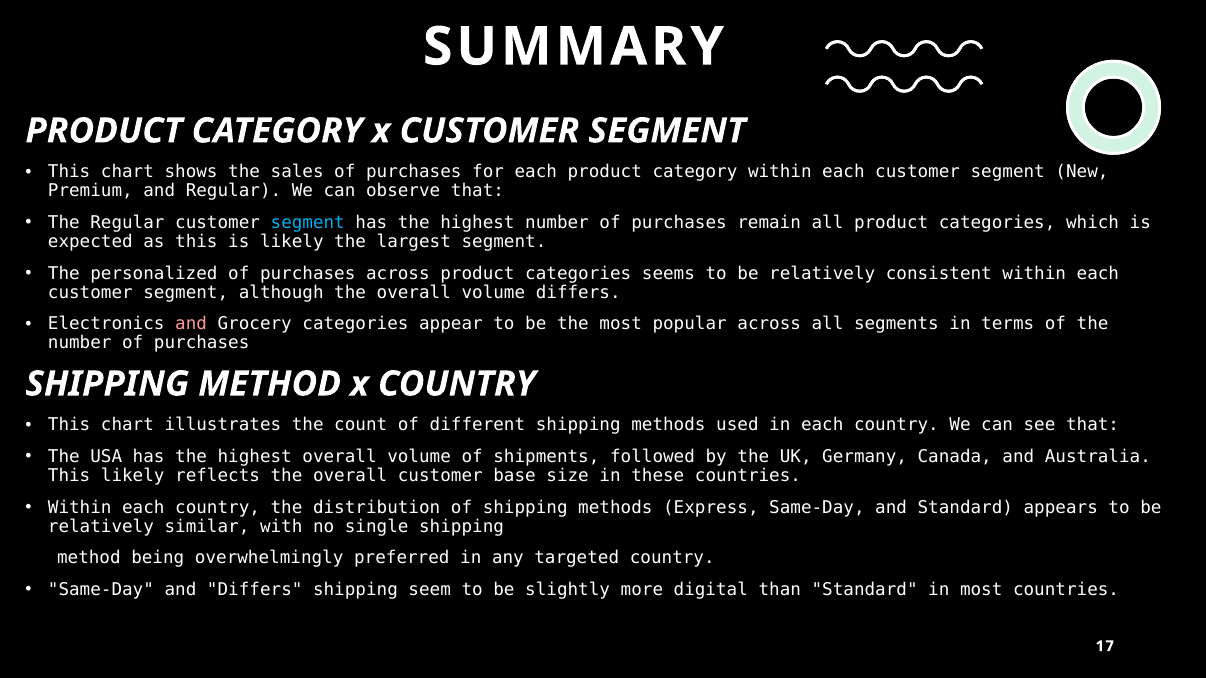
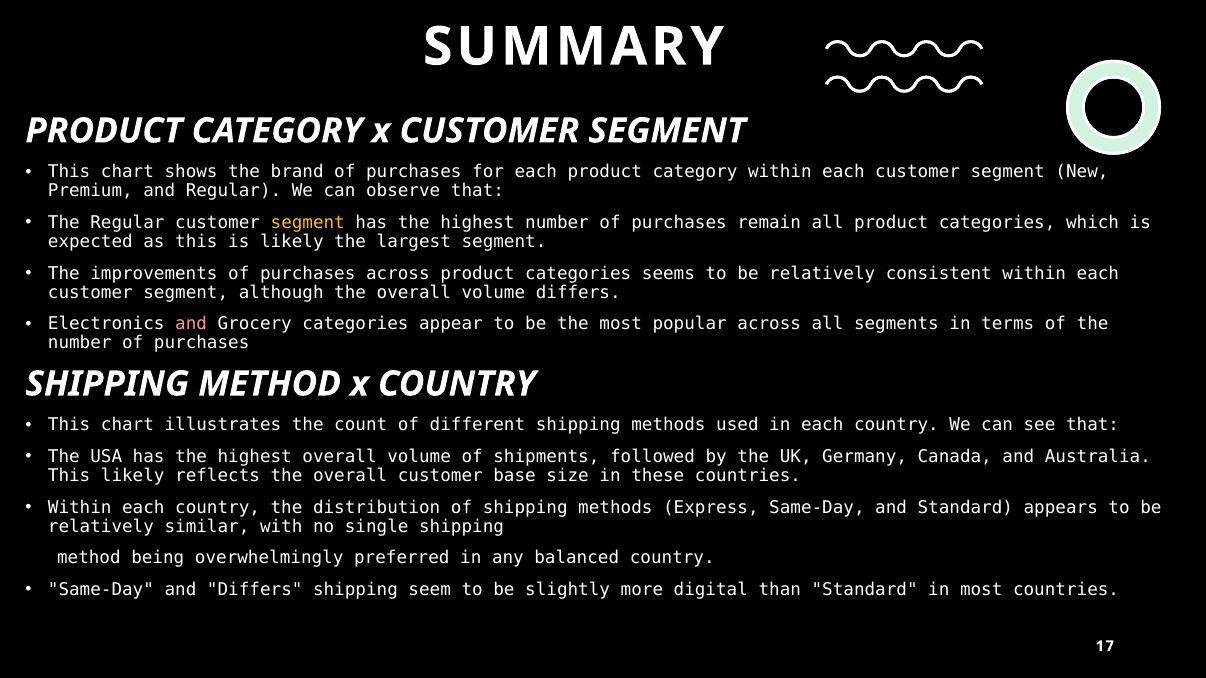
sales: sales -> brand
segment at (308, 223) colour: light blue -> yellow
personalized: personalized -> improvements
targeted: targeted -> balanced
